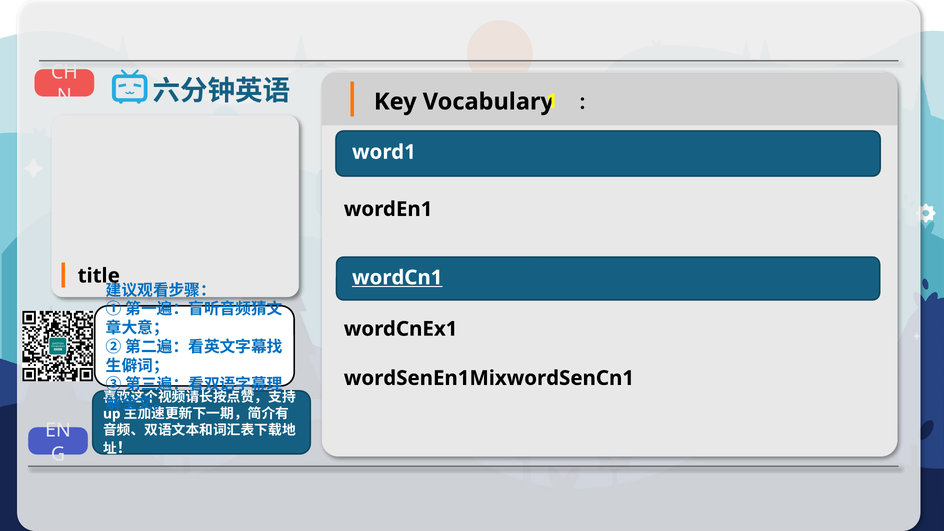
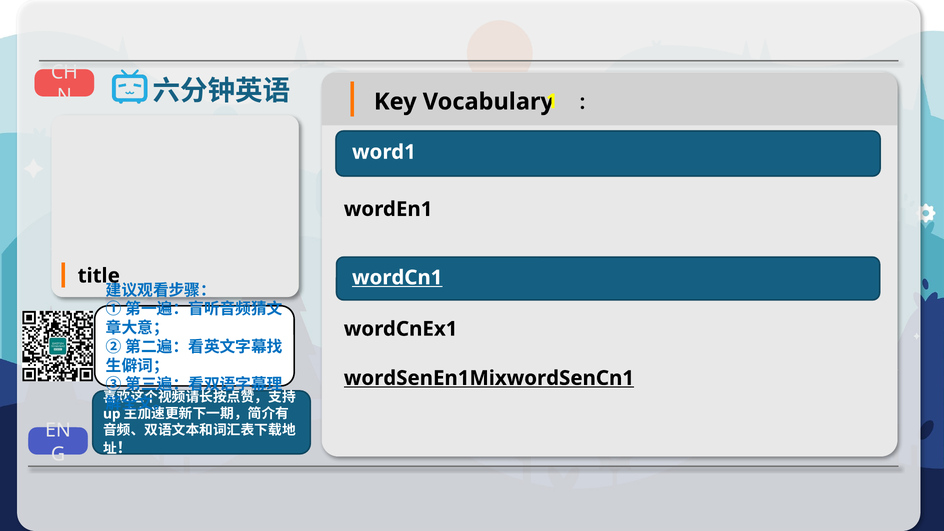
wordSenEn1MixwordSenCn1 underline: none -> present
